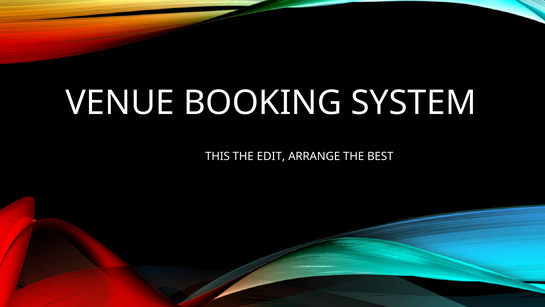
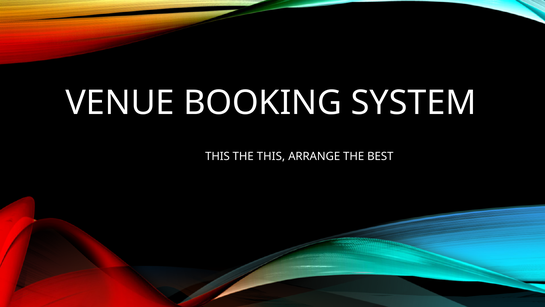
THE EDIT: EDIT -> THIS
